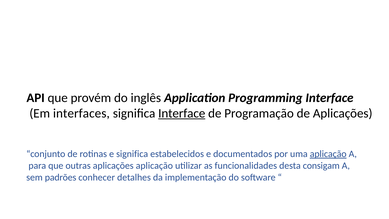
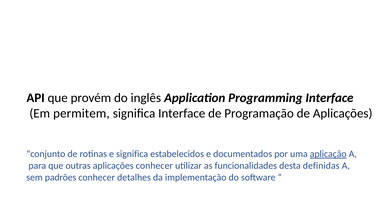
interfaces: interfaces -> permitem
Interface at (182, 113) underline: present -> none
aplicações aplicação: aplicação -> conhecer
consigam: consigam -> definidas
